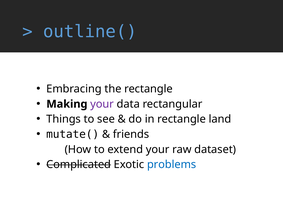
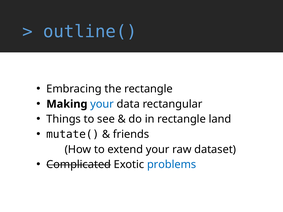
your at (102, 104) colour: purple -> blue
